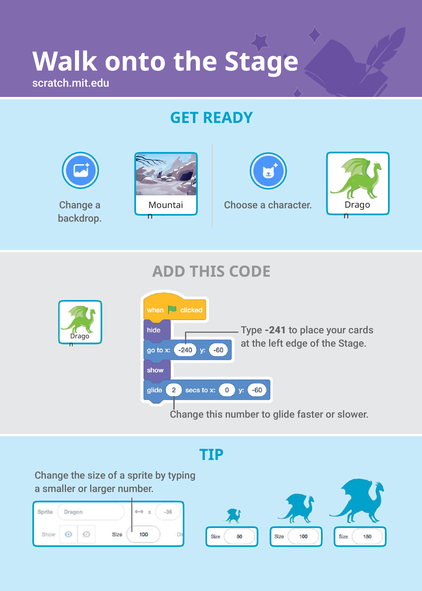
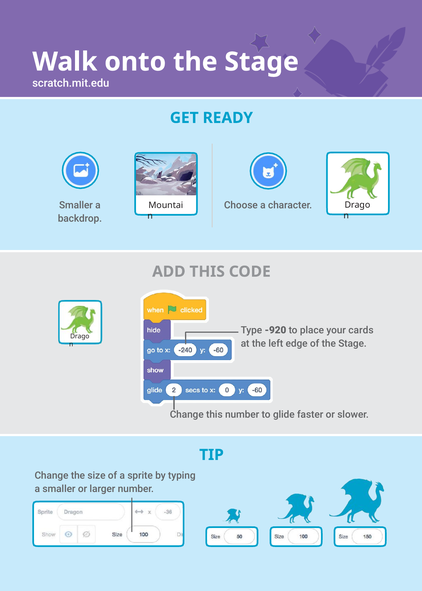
Change at (76, 205): Change -> Smaller
-241: -241 -> -920
